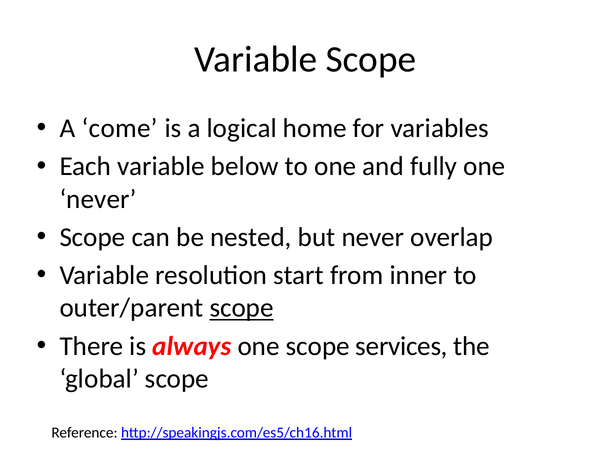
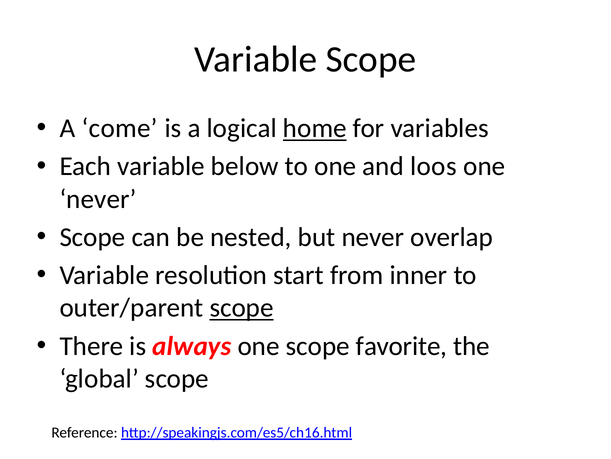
home underline: none -> present
fully: fully -> loos
services: services -> favorite
